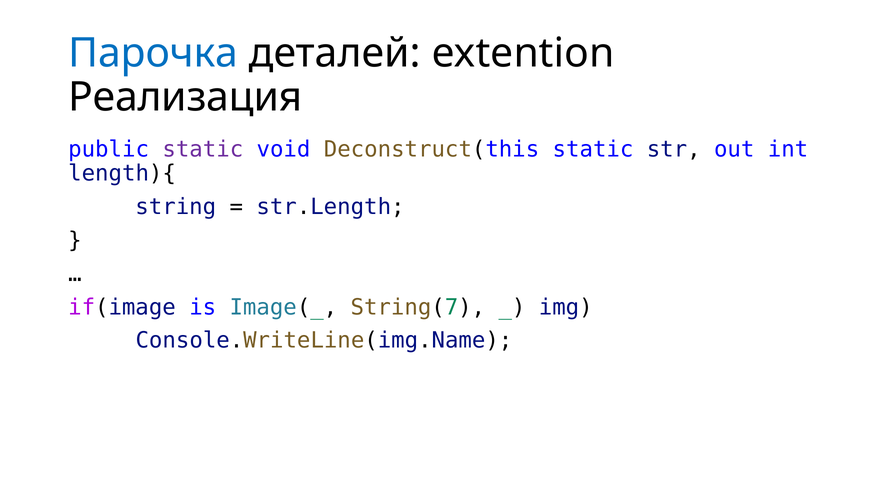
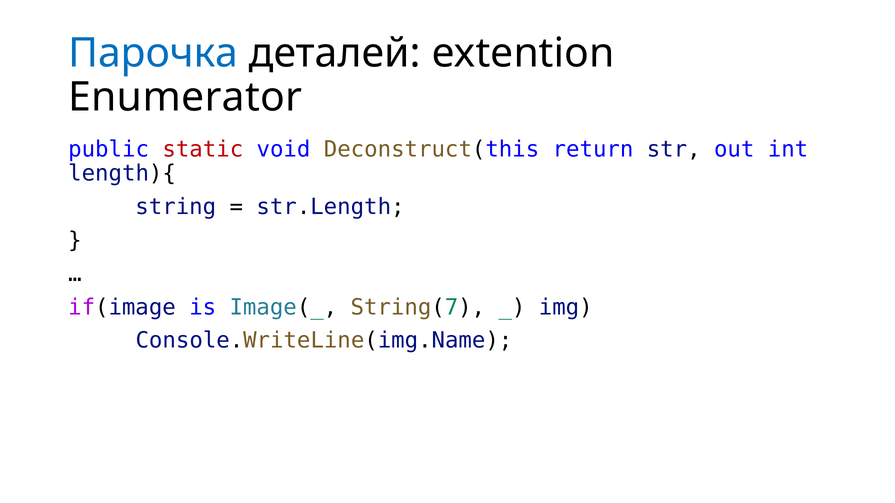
Реализация: Реализация -> Enumerator
static at (203, 149) colour: purple -> red
Deconstruct(this static: static -> return
